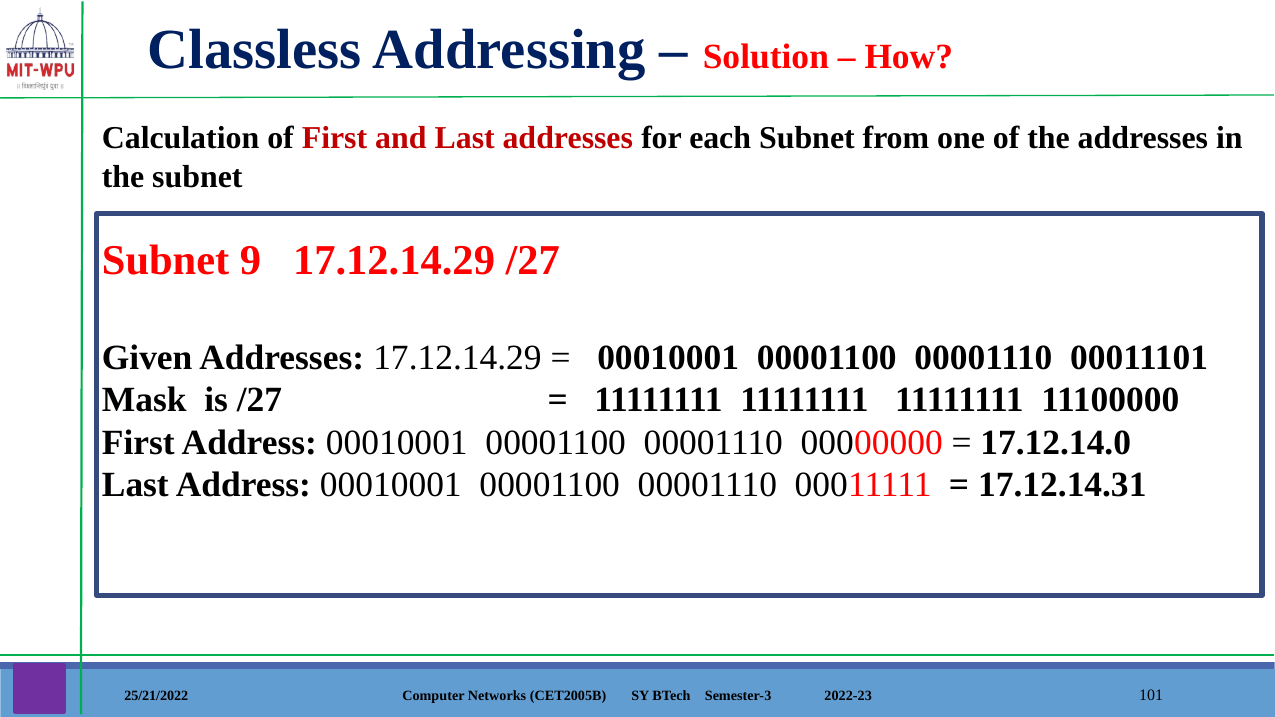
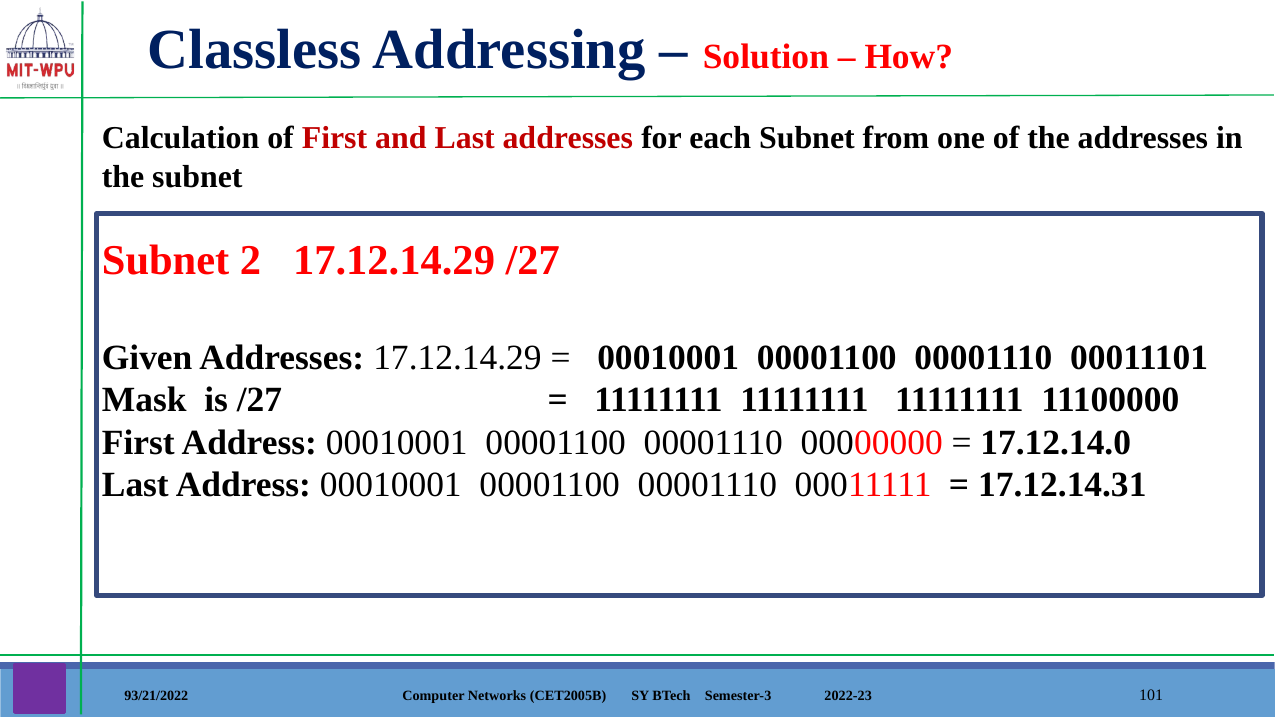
9: 9 -> 2
25/21/2022: 25/21/2022 -> 93/21/2022
